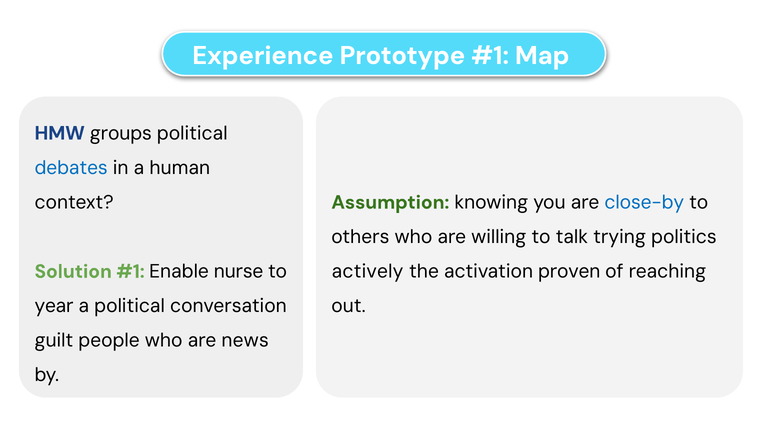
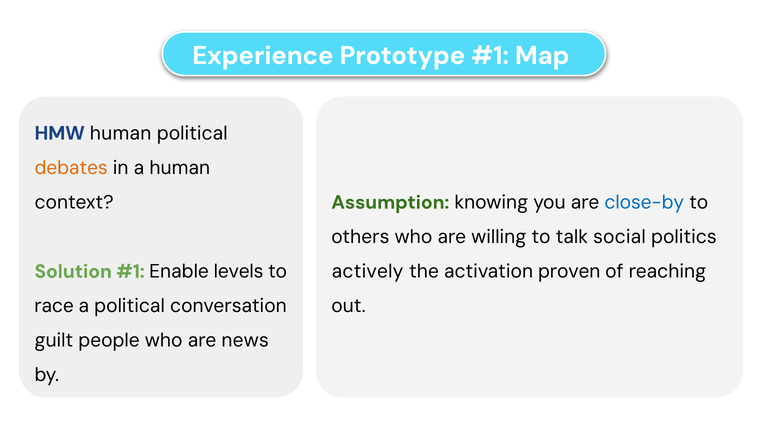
HMW groups: groups -> human
debates colour: blue -> orange
trying: trying -> social
nurse: nurse -> levels
year: year -> race
